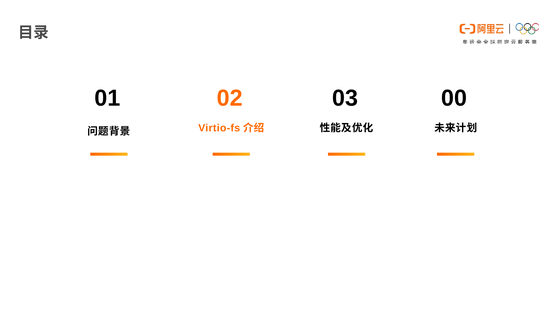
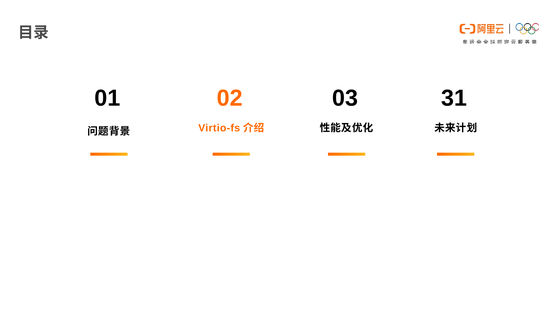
00: 00 -> 31
